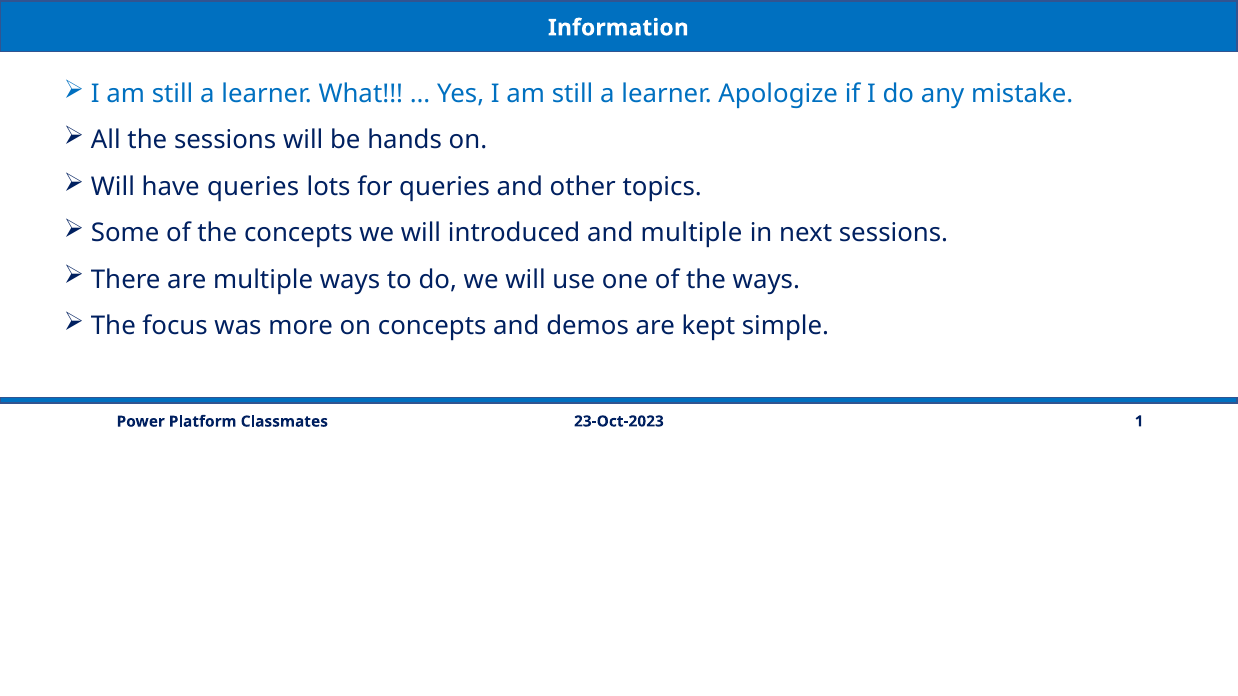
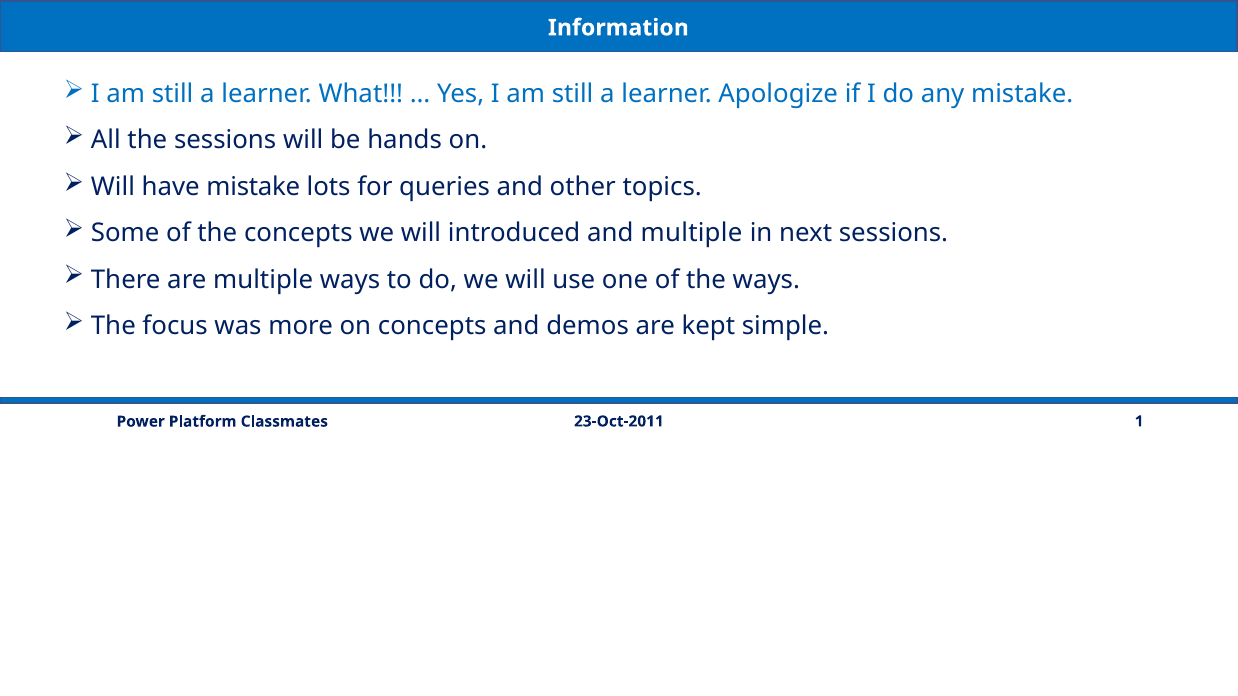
have queries: queries -> mistake
23-Oct-2023: 23-Oct-2023 -> 23-Oct-2011
